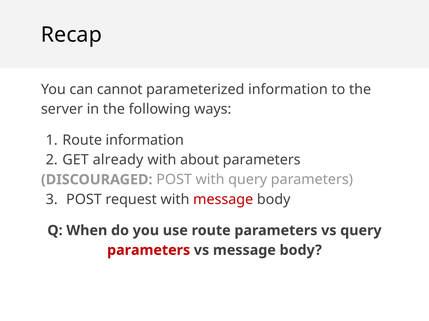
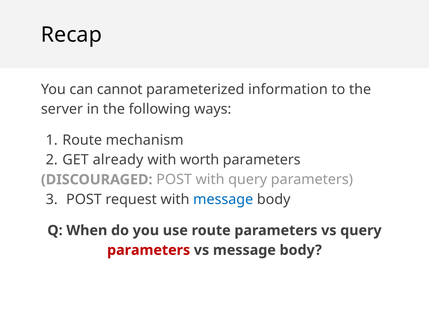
Route information: information -> mechanism
about: about -> worth
message at (223, 200) colour: red -> blue
